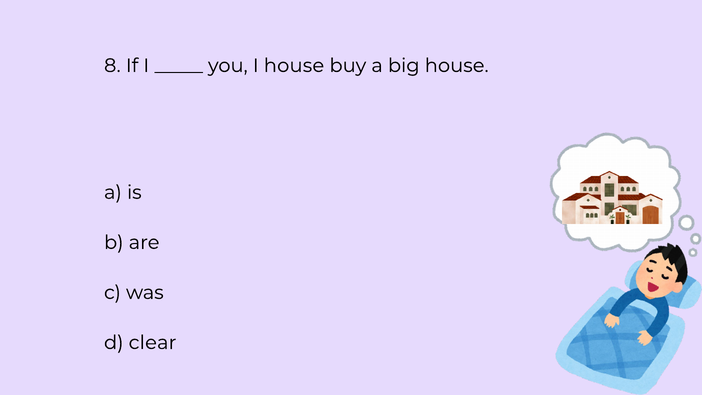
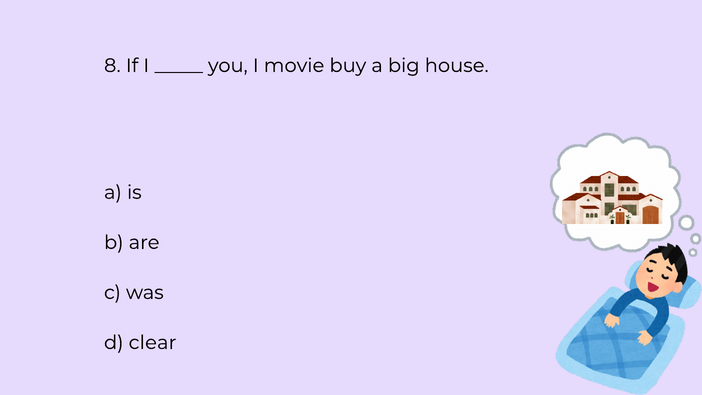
I house: house -> movie
